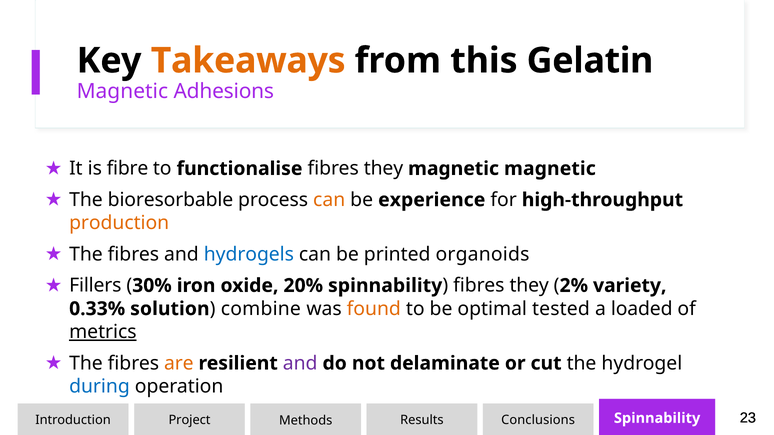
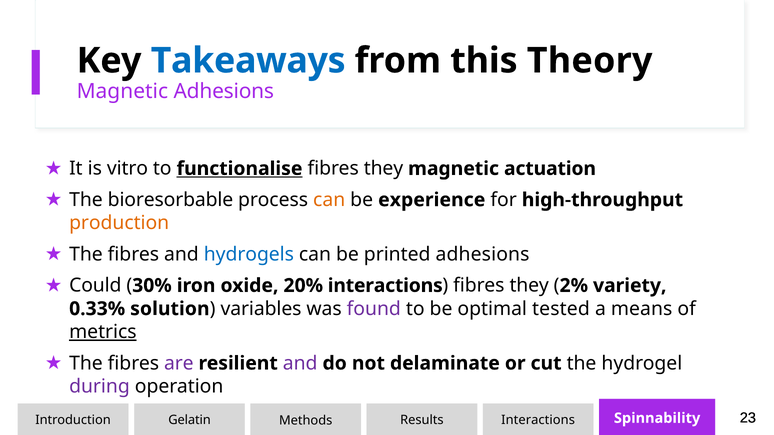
Takeaways colour: orange -> blue
Gelatin: Gelatin -> Theory
fibre: fibre -> vitro
functionalise underline: none -> present
magnetic magnetic: magnetic -> actuation
printed organoids: organoids -> adhesions
Fillers: Fillers -> Could
20% spinnability: spinnability -> interactions
combine: combine -> variables
found colour: orange -> purple
loaded: loaded -> means
are colour: orange -> purple
during colour: blue -> purple
Project: Project -> Gelatin
Results Conclusions: Conclusions -> Interactions
